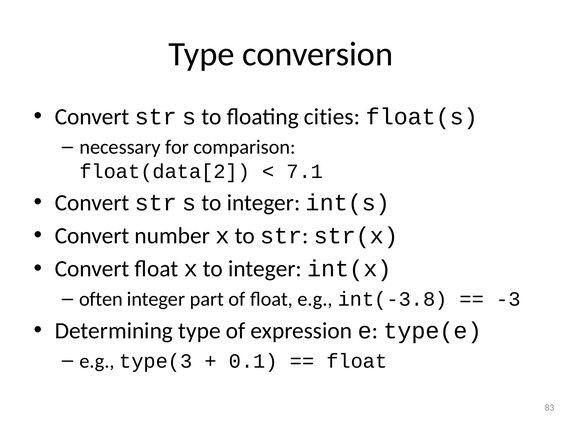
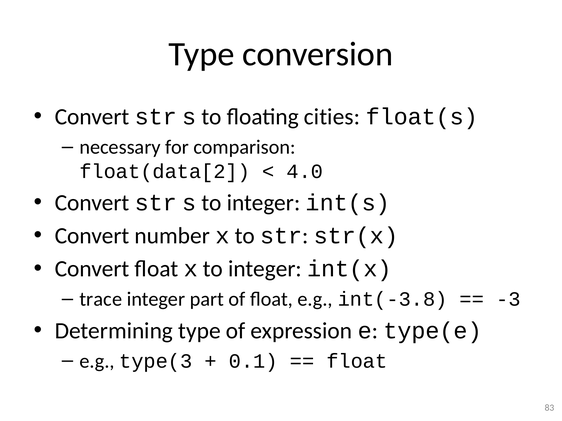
7.1: 7.1 -> 4.0
often: often -> trace
